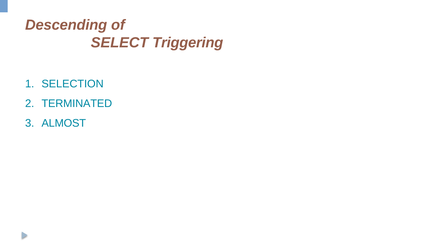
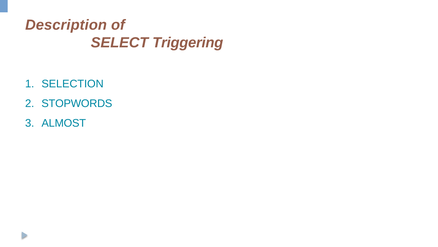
Descending: Descending -> Description
TERMINATED: TERMINATED -> STOPWORDS
